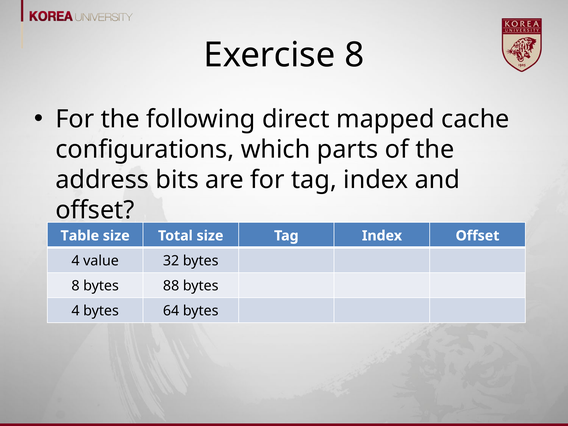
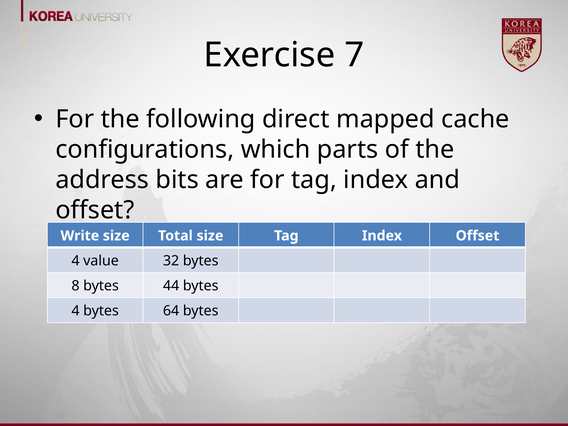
Exercise 8: 8 -> 7
Table: Table -> Write
88: 88 -> 44
